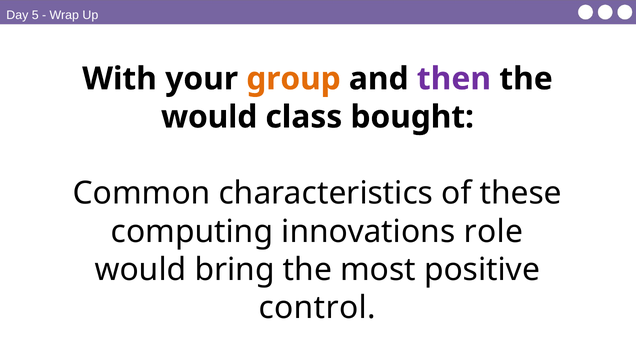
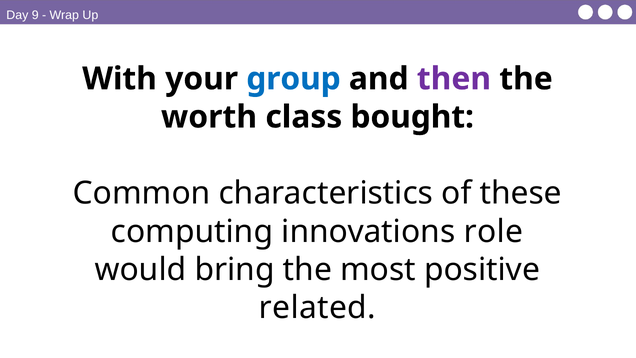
5: 5 -> 9
group colour: orange -> blue
would at (209, 117): would -> worth
control: control -> related
